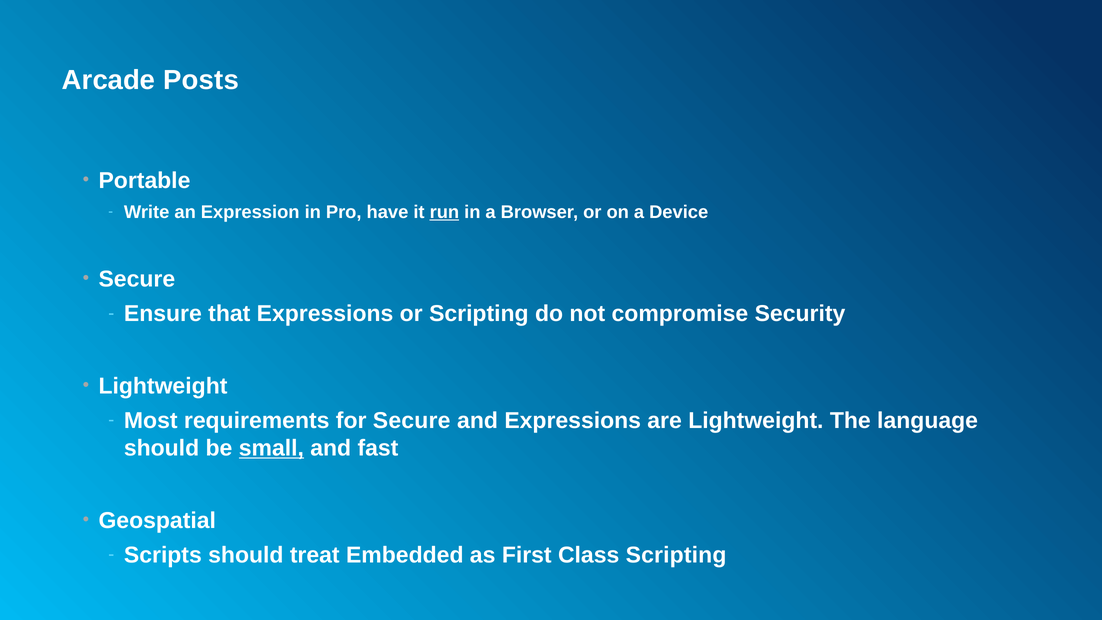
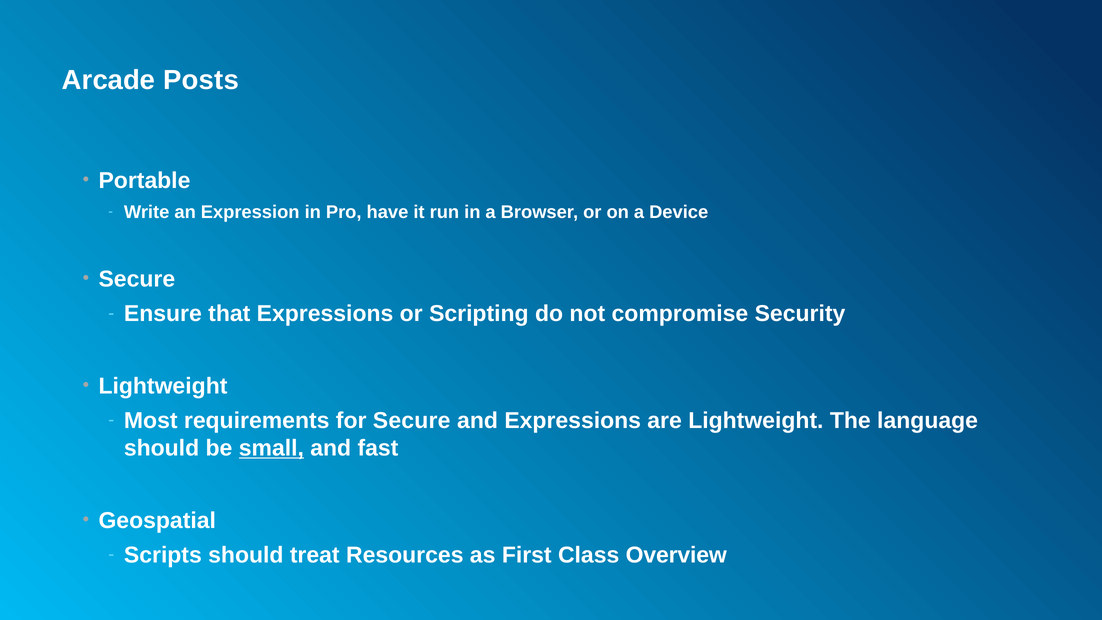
run underline: present -> none
Embedded: Embedded -> Resources
Class Scripting: Scripting -> Overview
